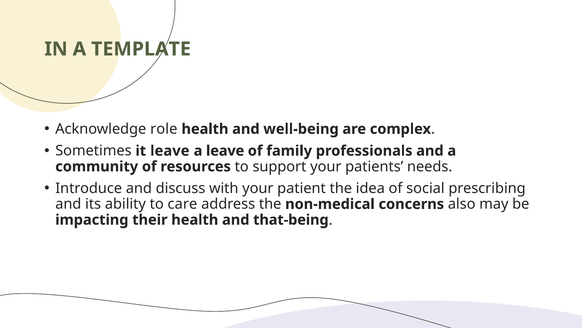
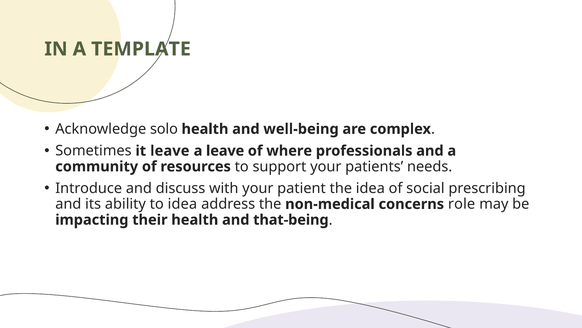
role: role -> solo
family: family -> where
to care: care -> idea
also: also -> role
